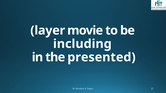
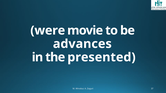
layer: layer -> were
including: including -> advances
